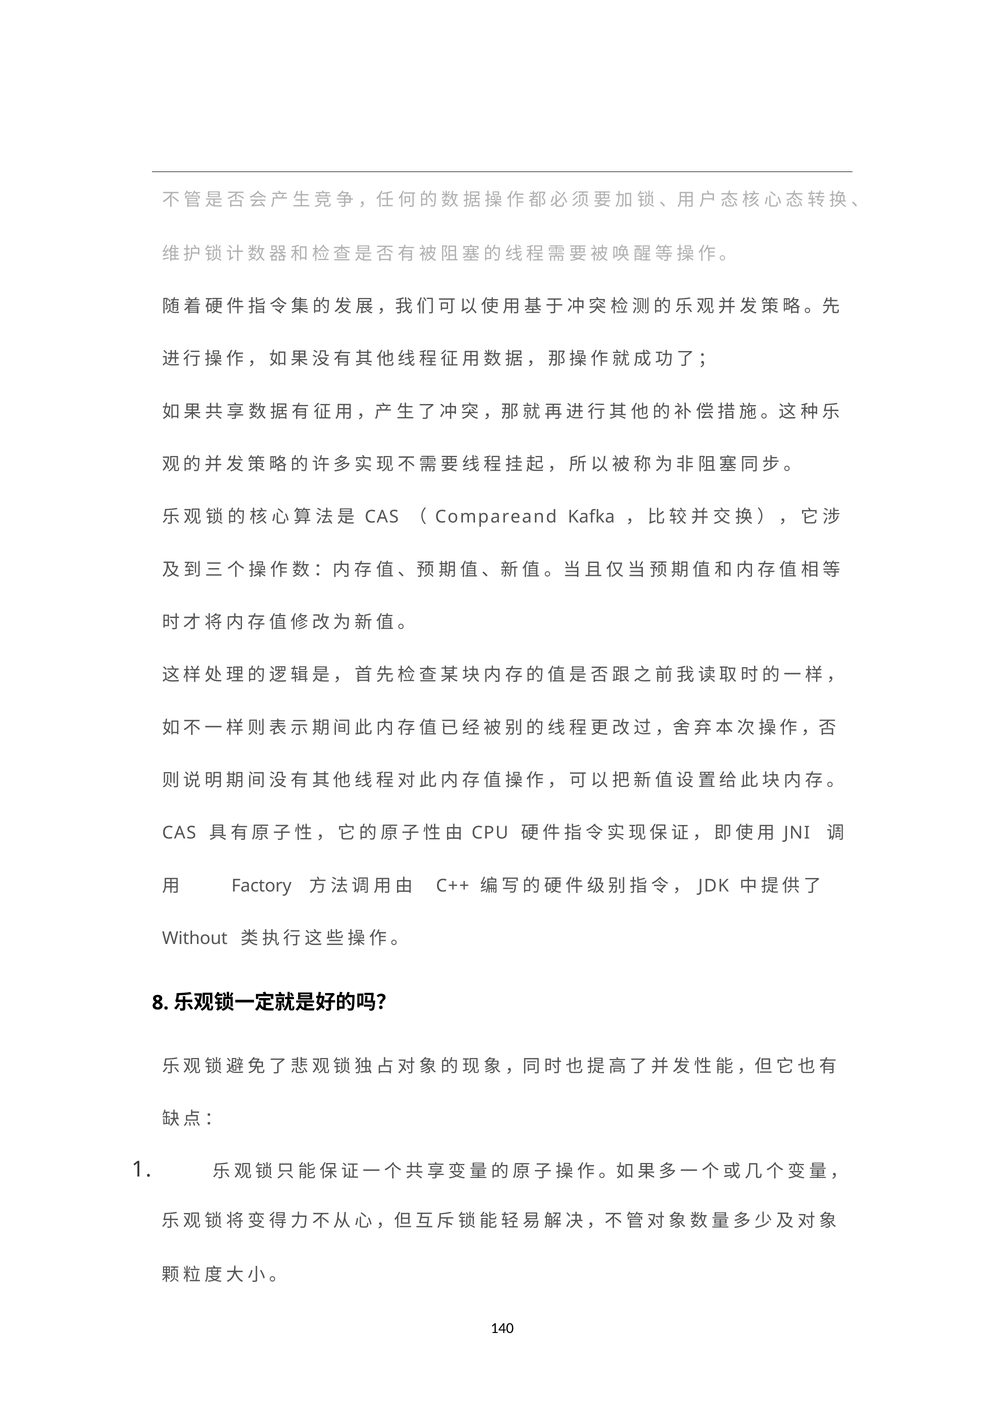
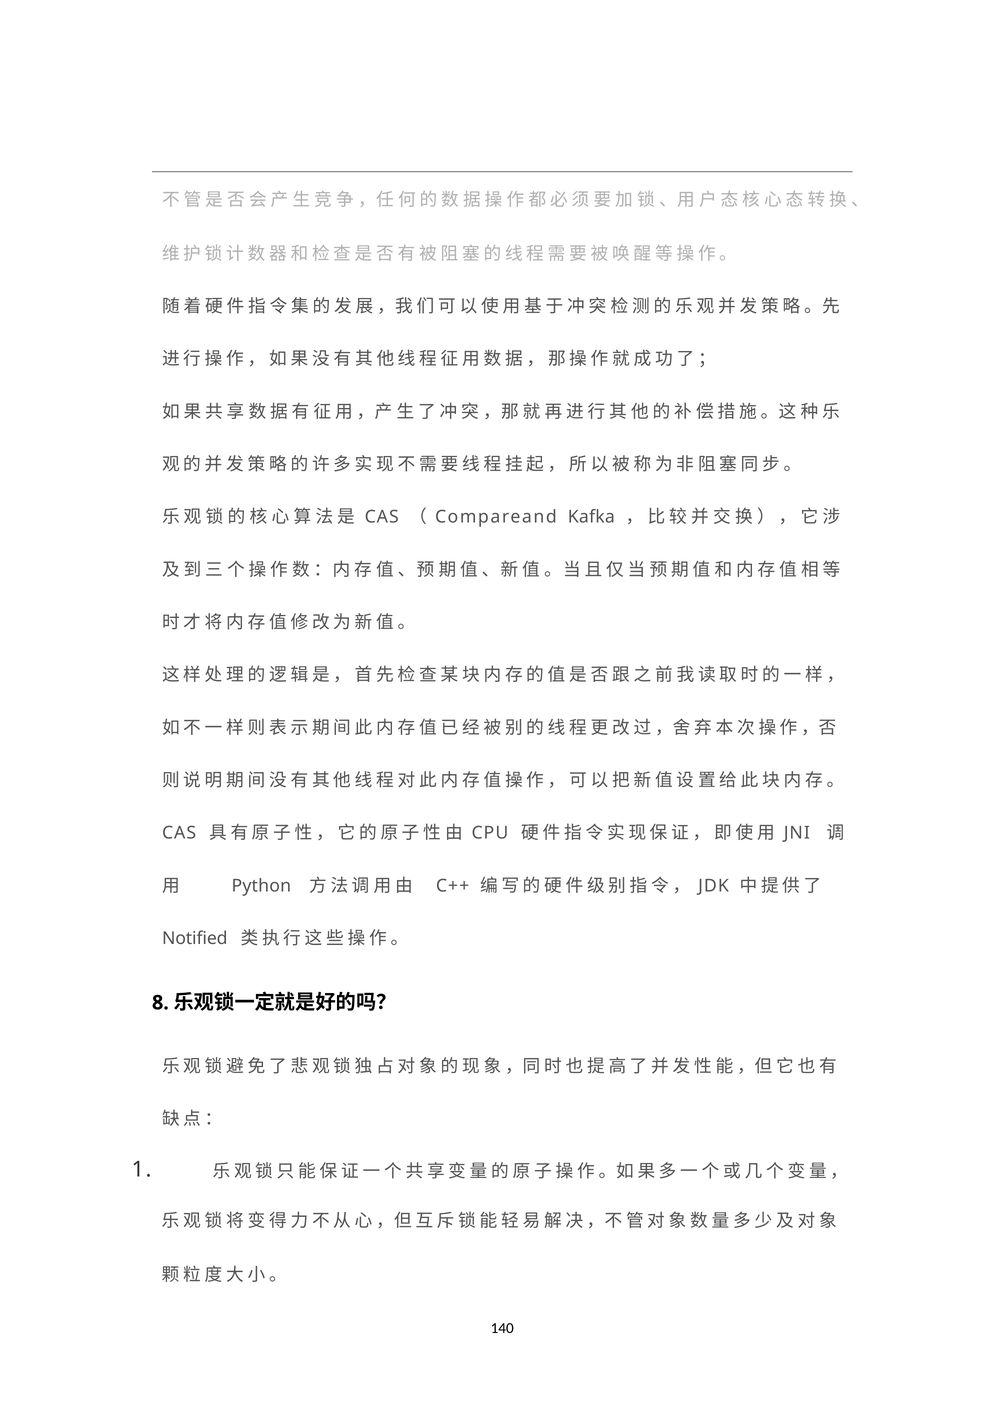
Factory: Factory -> Python
Without: Without -> Notified
